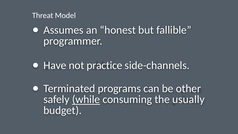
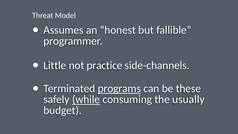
Have: Have -> Little
programs underline: none -> present
other: other -> these
